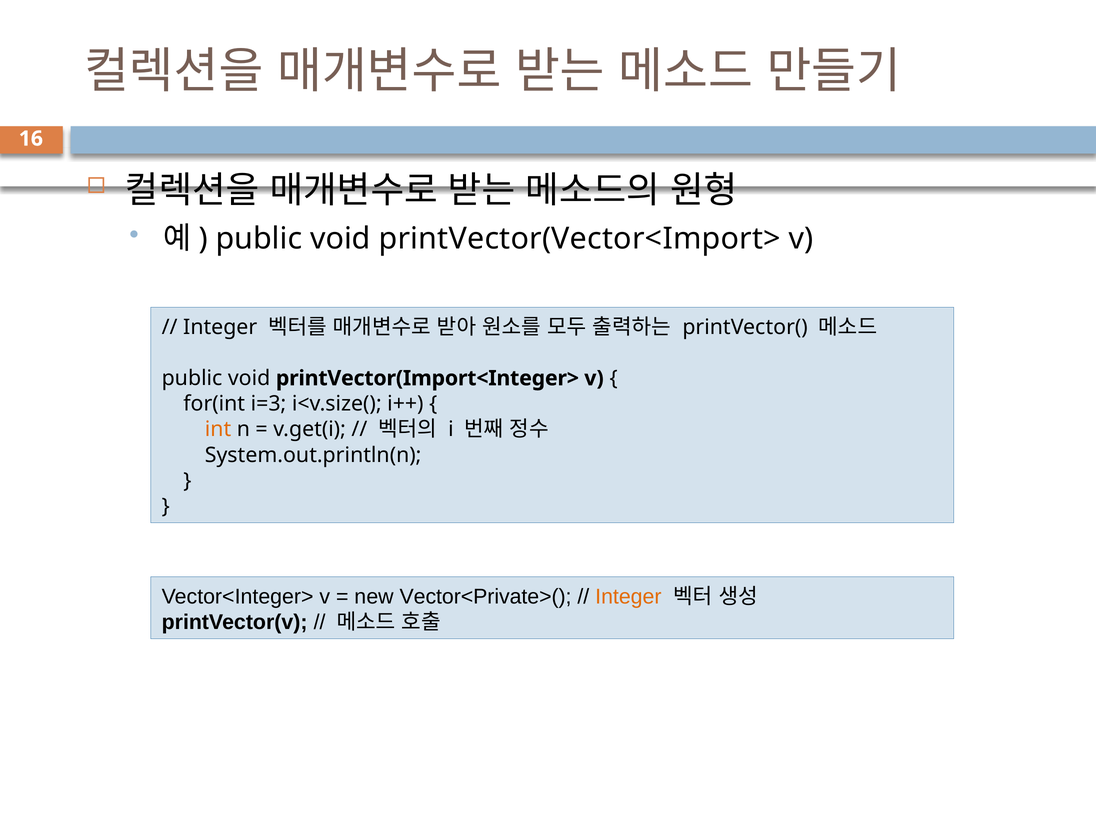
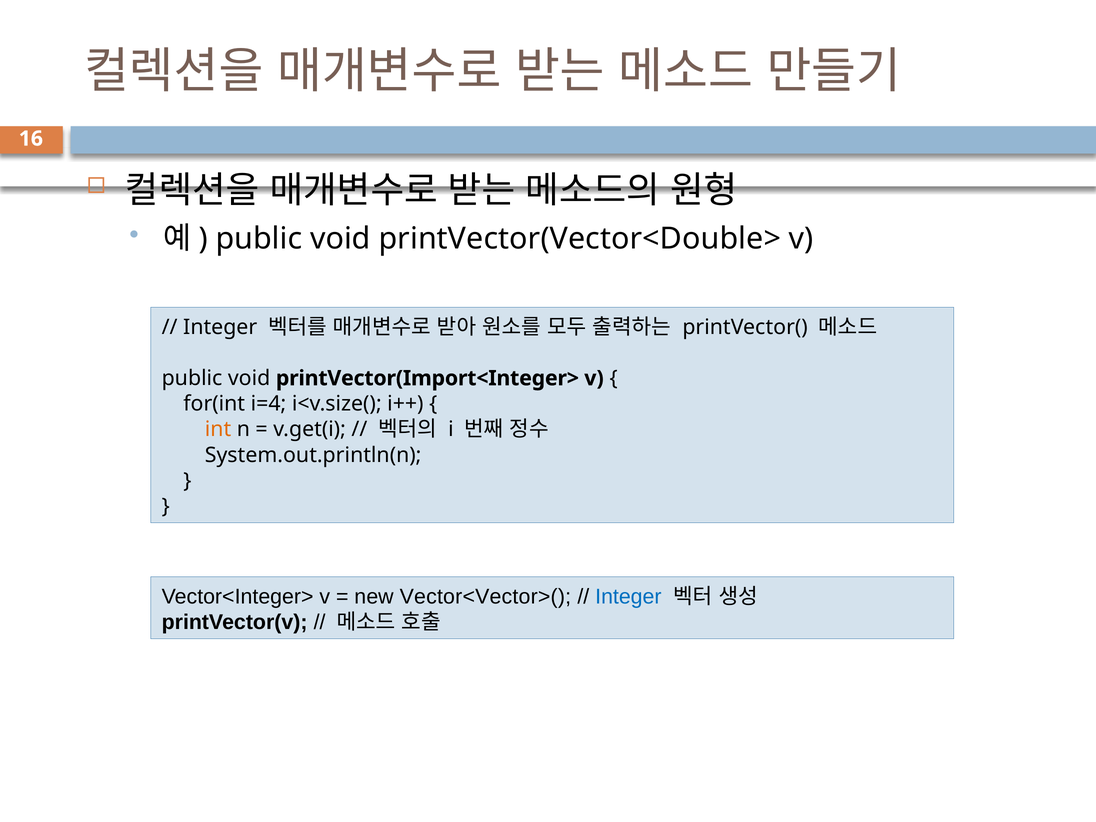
printVector(Vector<Import>: printVector(Vector<Import> -> printVector(Vector<Double>
i=3: i=3 -> i=4
Vector<Private>(: Vector<Private>( -> Vector<Vector>(
Integer at (628, 596) colour: orange -> blue
